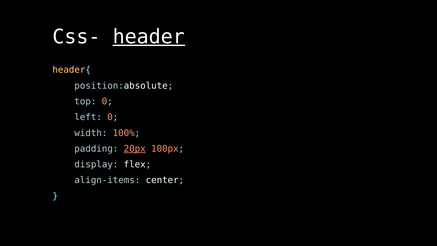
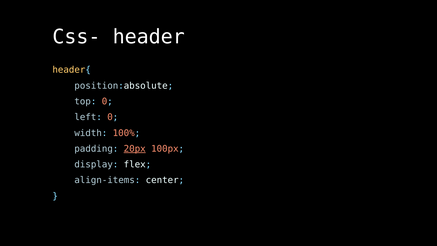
header underline: present -> none
